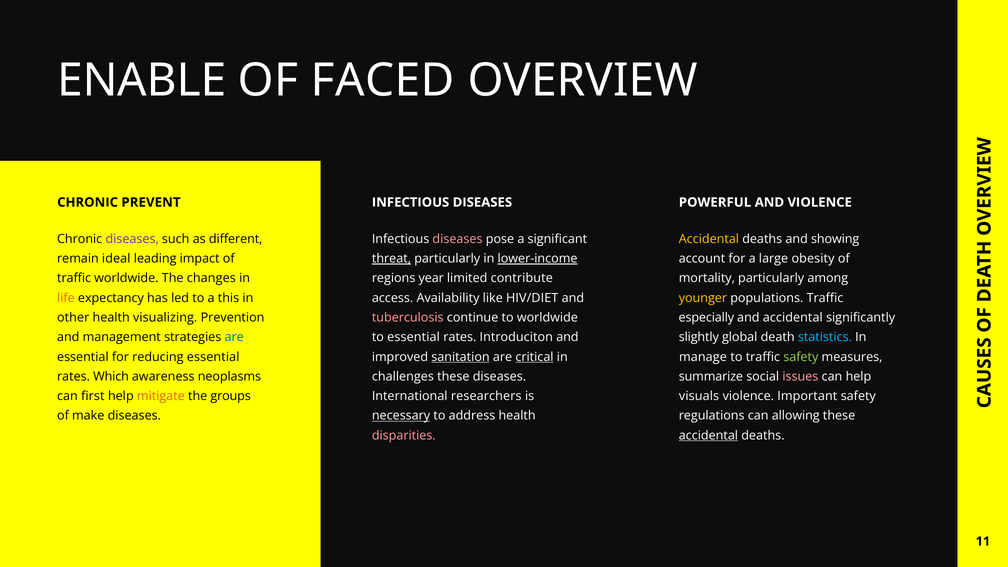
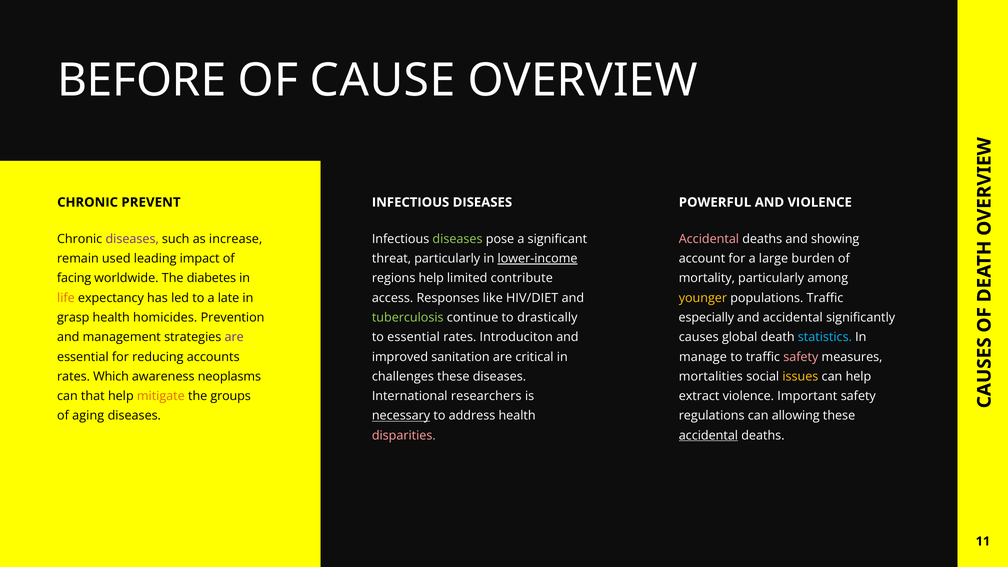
ENABLE: ENABLE -> BEFORE
FACED: FACED -> CAUSE
different: different -> increase
diseases at (458, 239) colour: pink -> light green
Accidental at (709, 239) colour: yellow -> pink
ideal: ideal -> used
threat underline: present -> none
obesity: obesity -> burden
traffic at (74, 278): traffic -> facing
changes: changes -> diabetes
regions year: year -> help
this: this -> late
Availability: Availability -> Responses
other: other -> grasp
visualizing: visualizing -> homicides
tuberculosis colour: pink -> light green
to worldwide: worldwide -> drastically
are at (234, 337) colour: blue -> purple
slightly: slightly -> causes
reducing essential: essential -> accounts
sanitation underline: present -> none
critical underline: present -> none
safety at (801, 357) colour: light green -> pink
summarize: summarize -> mortalities
issues colour: pink -> yellow
first: first -> that
visuals: visuals -> extract
make: make -> aging
